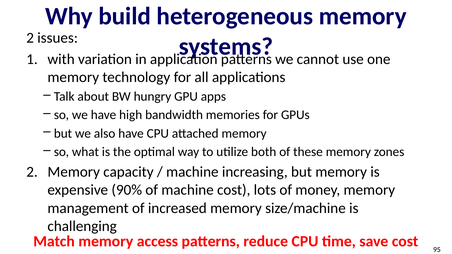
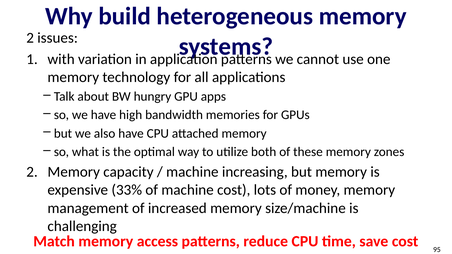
90%: 90% -> 33%
